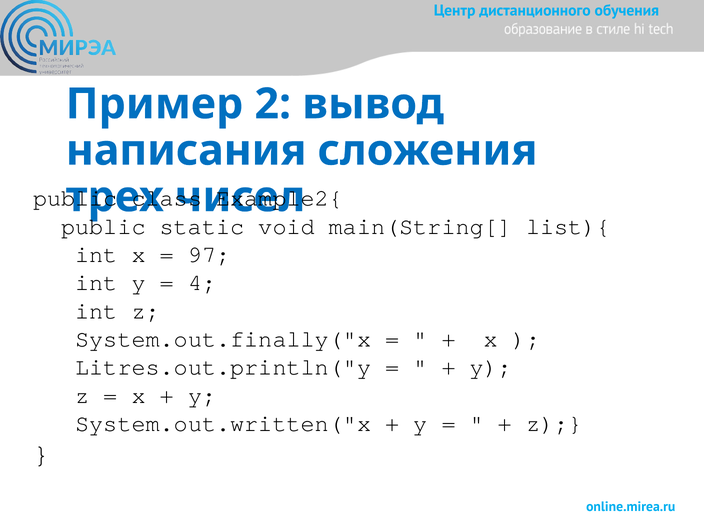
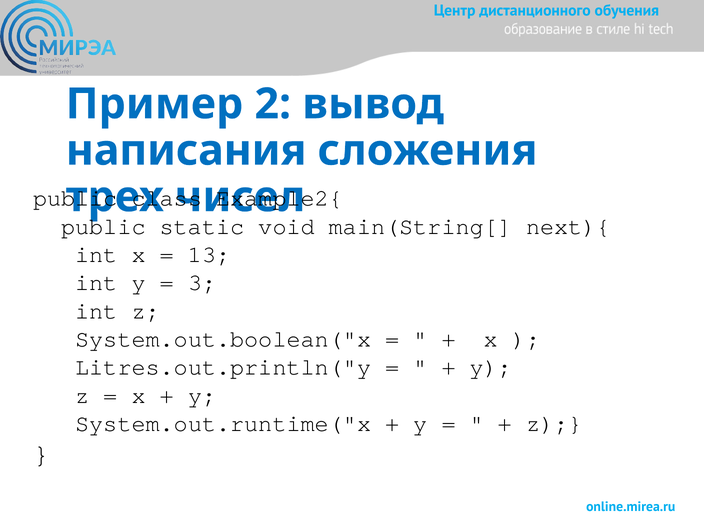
list){: list){ -> next){
97: 97 -> 13
4: 4 -> 3
System.out.finally("x: System.out.finally("x -> System.out.boolean("x
System.out.written("x: System.out.written("x -> System.out.runtime("x
